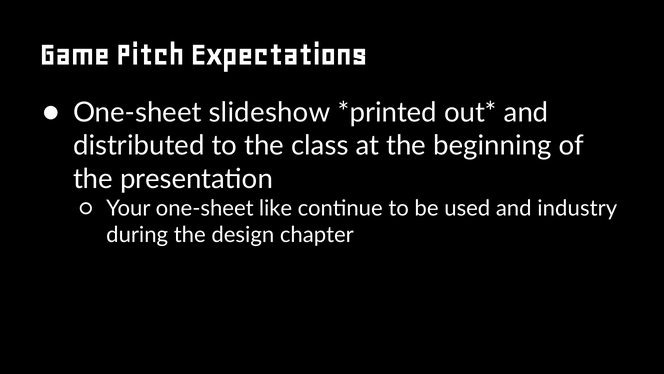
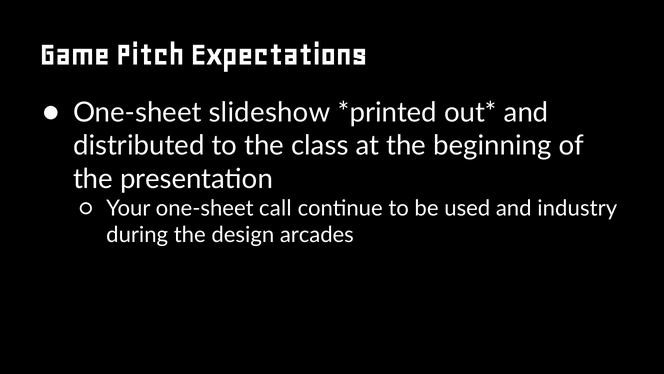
like: like -> call
chapter: chapter -> arcades
